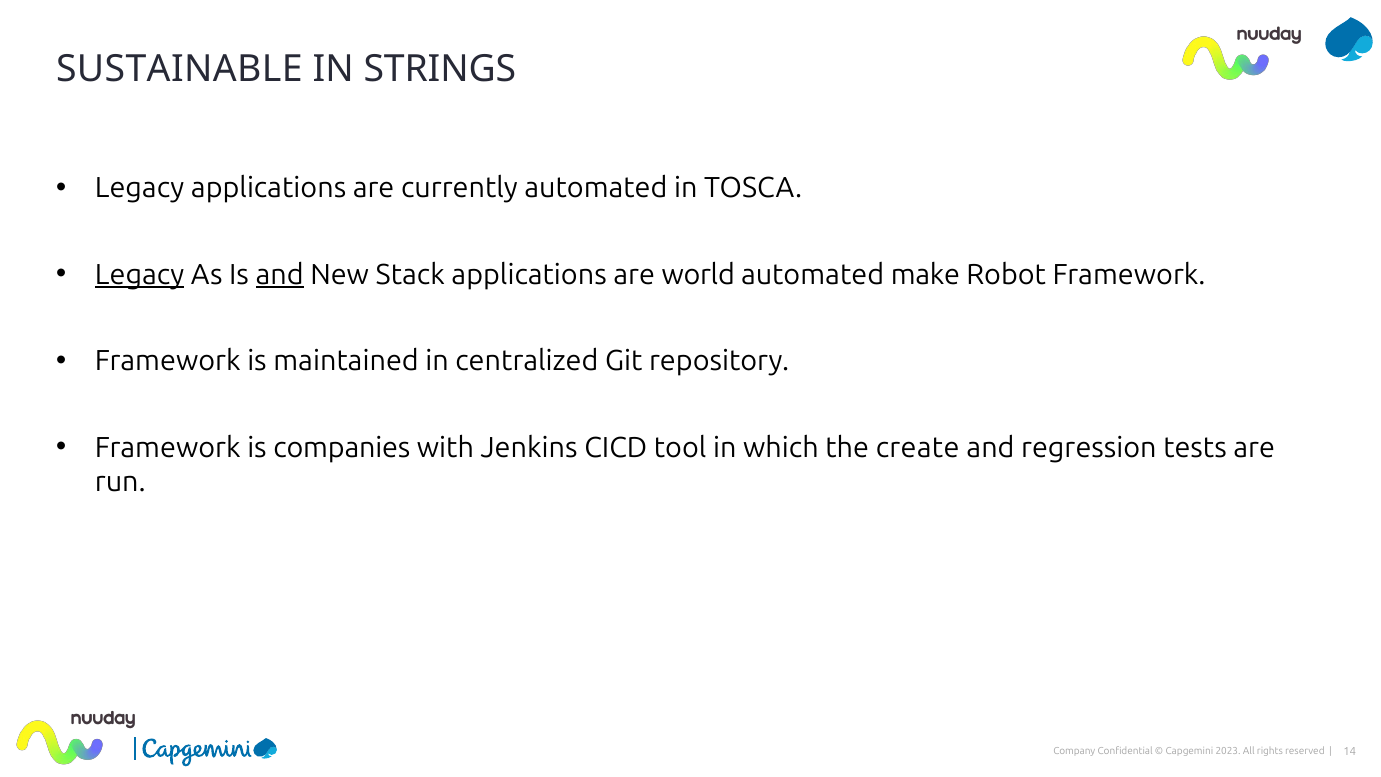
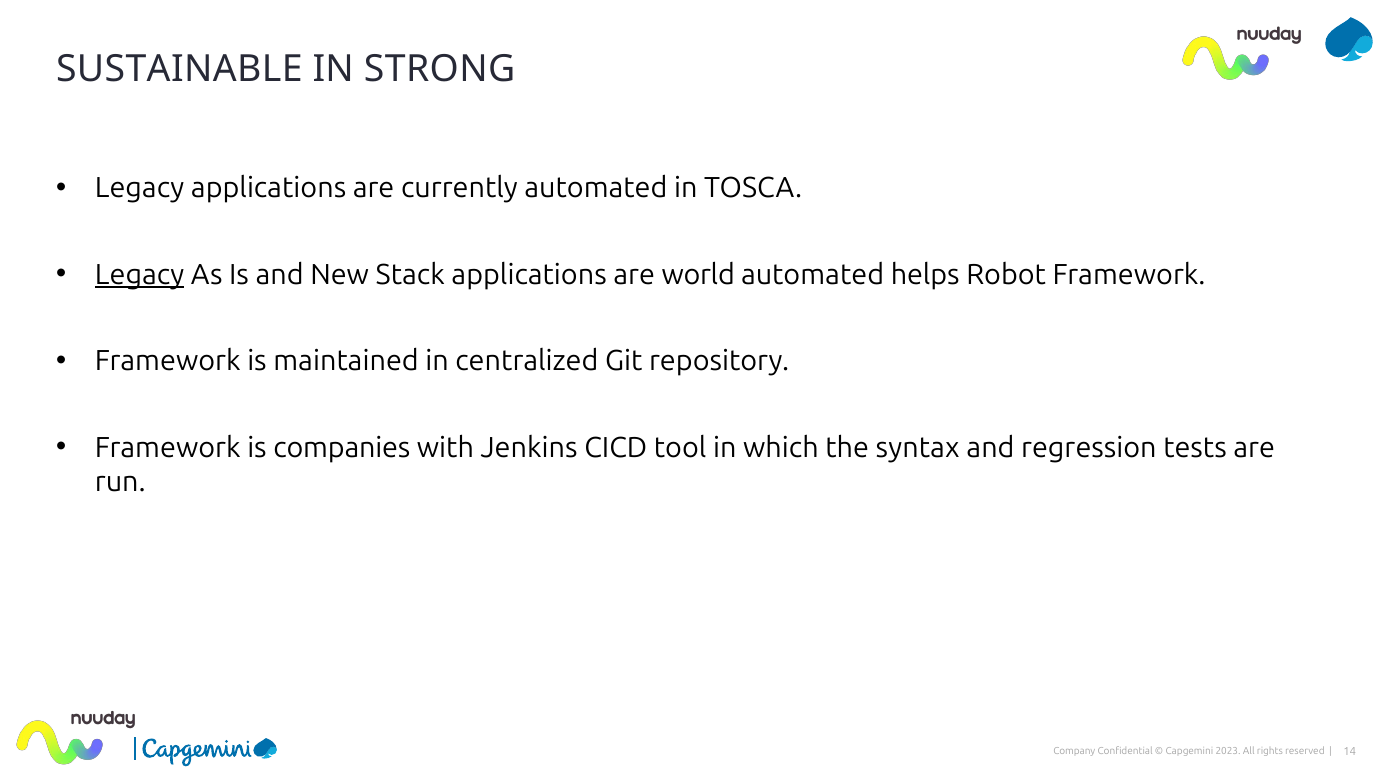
STRINGS: STRINGS -> STRONG
and at (280, 275) underline: present -> none
make: make -> helps
create: create -> syntax
